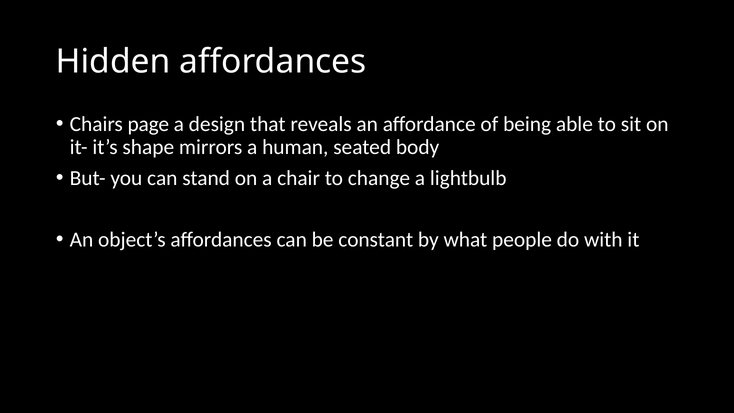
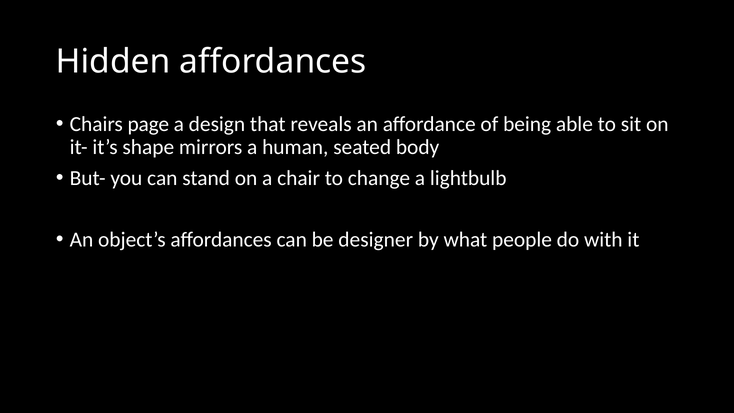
constant: constant -> designer
